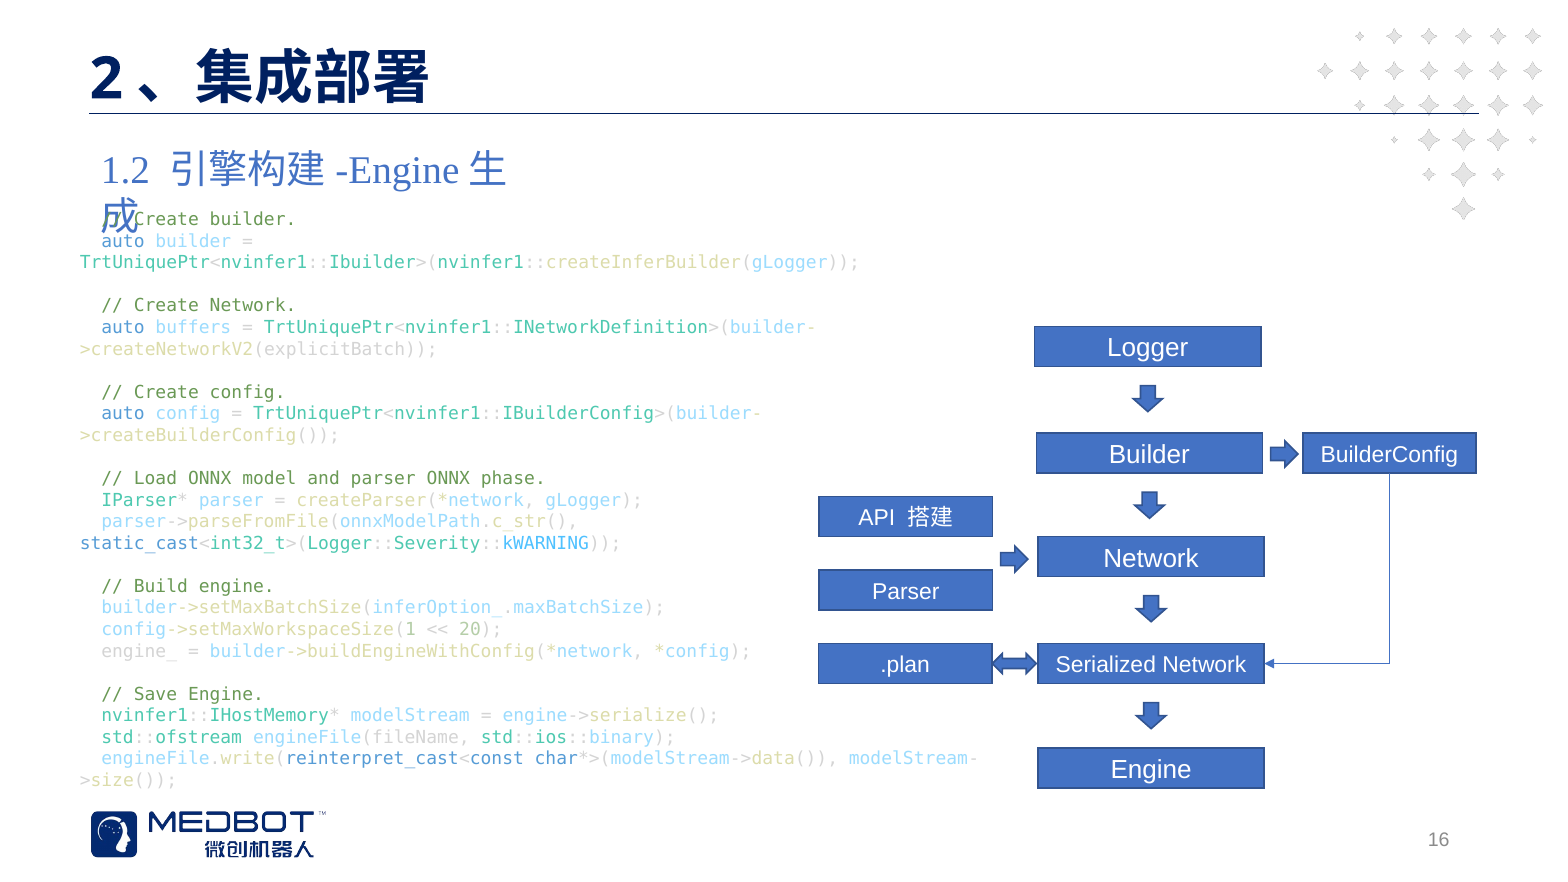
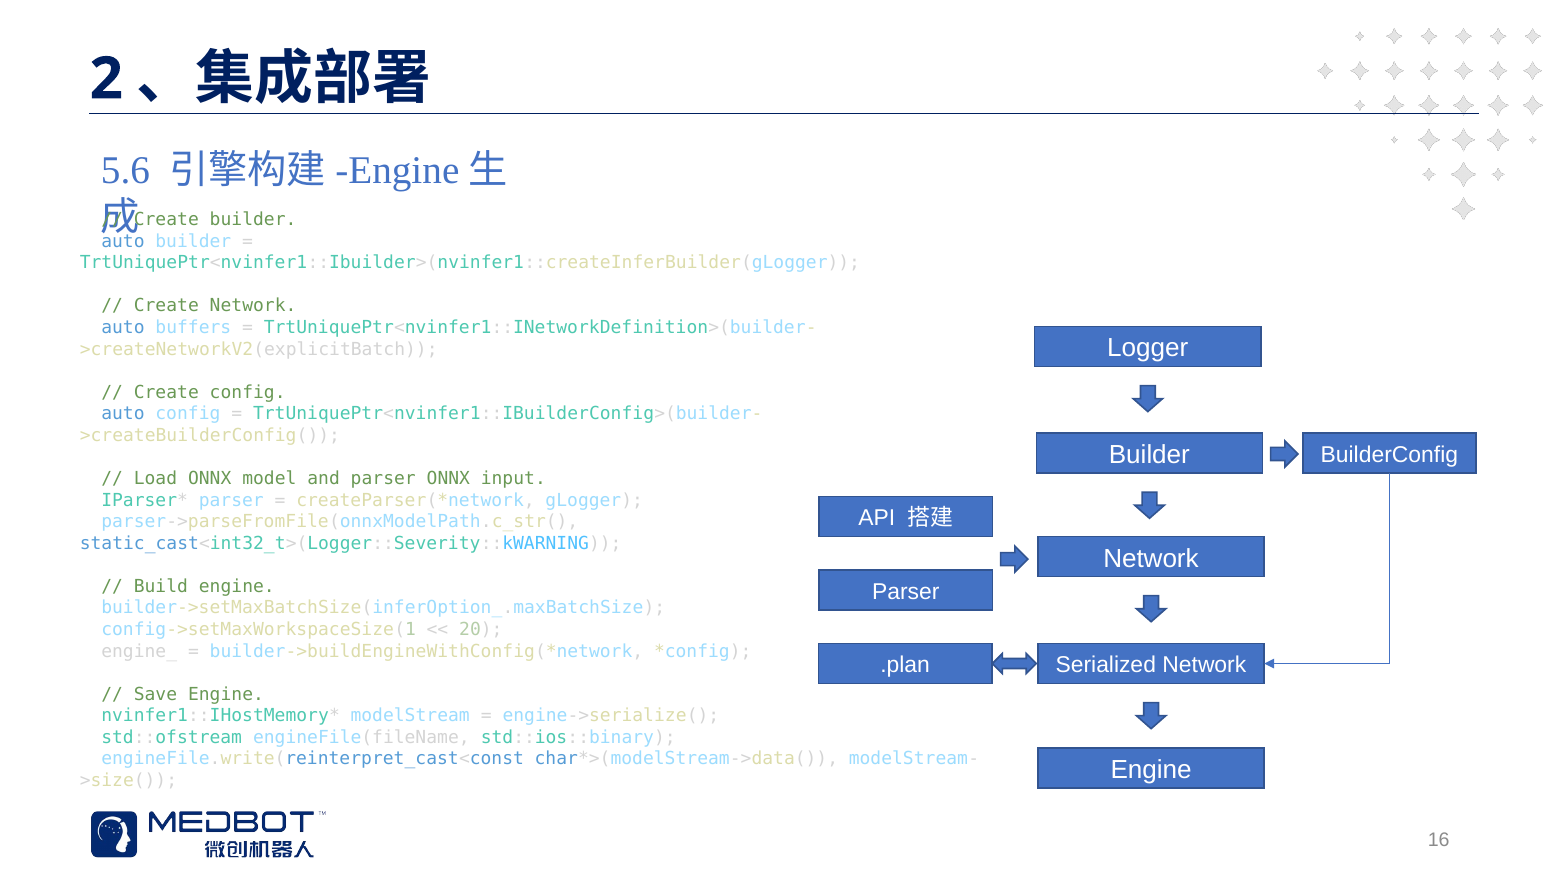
1.2: 1.2 -> 5.6
phase: phase -> input
